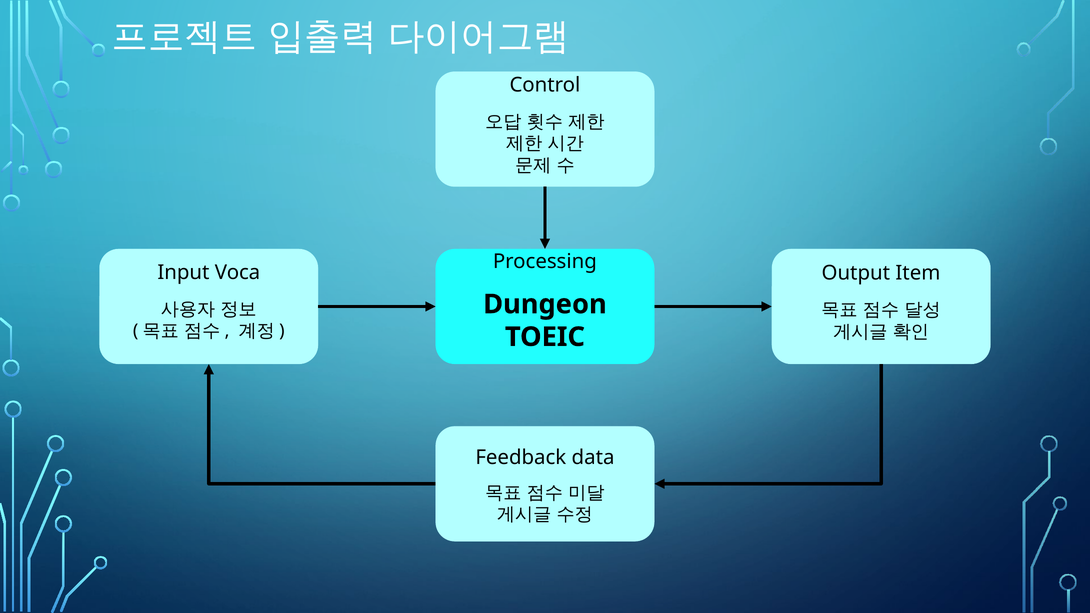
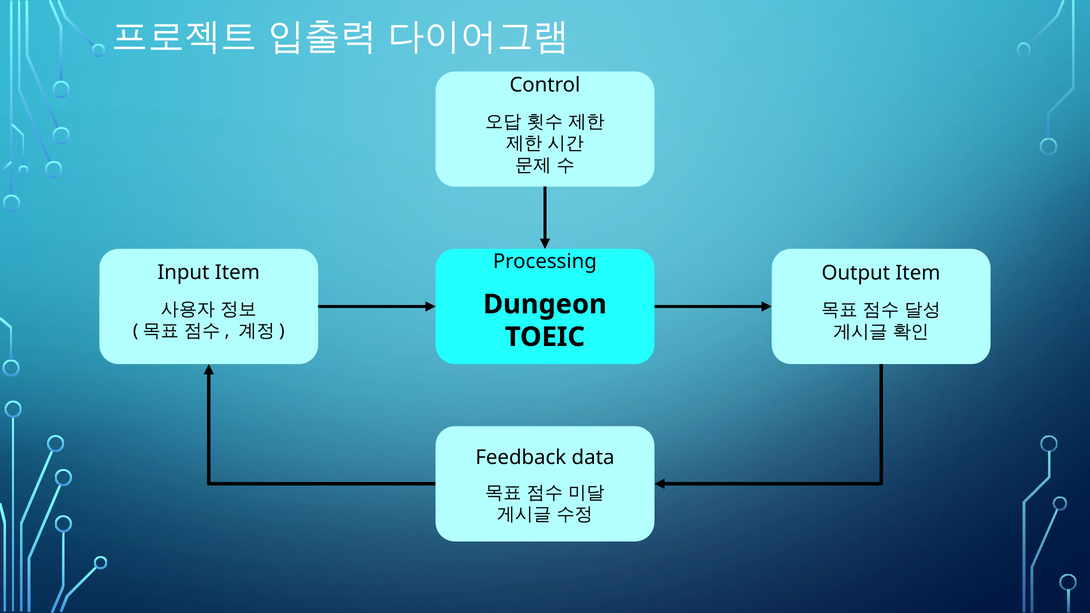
Input Voca: Voca -> Item
